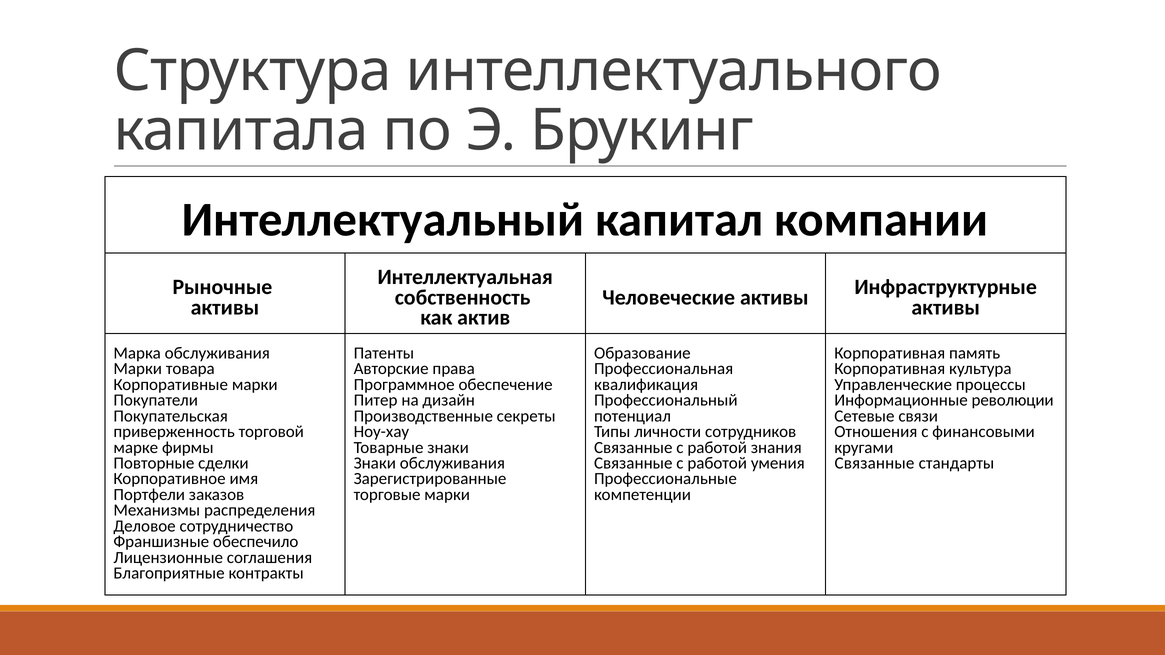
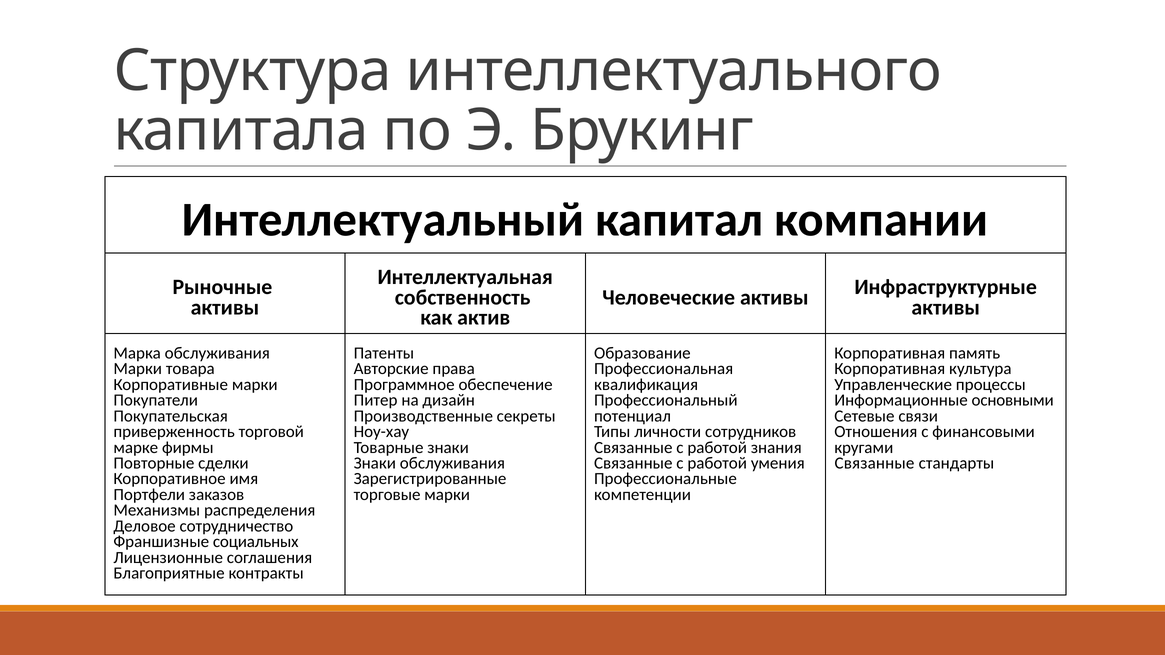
революции: революции -> основными
обеспечило: обеспечило -> социальных
